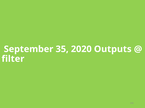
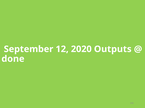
35: 35 -> 12
filter: filter -> done
